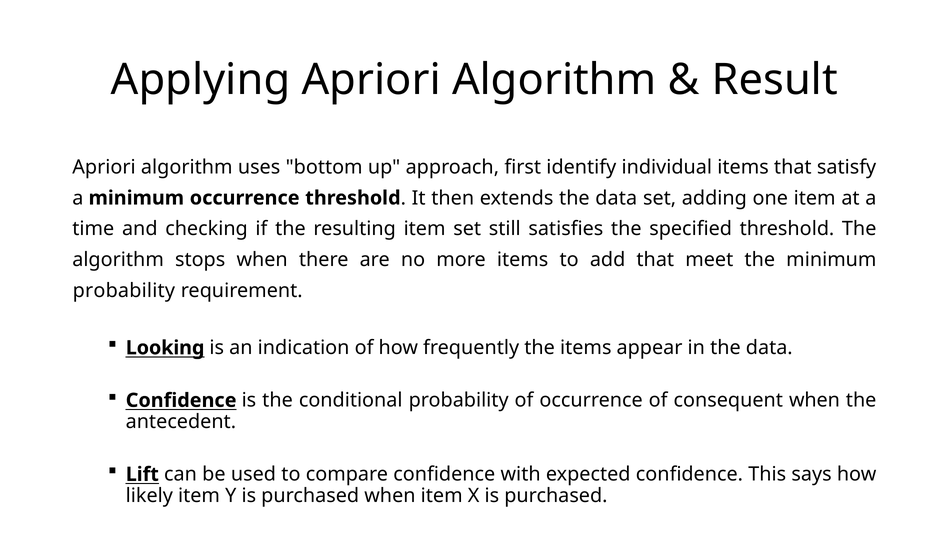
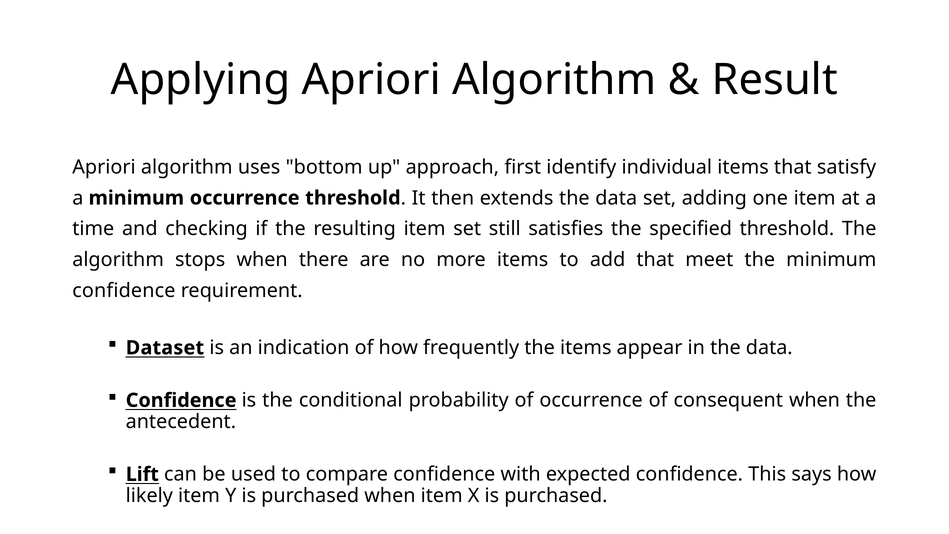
probability at (124, 290): probability -> confidence
Looking: Looking -> Dataset
